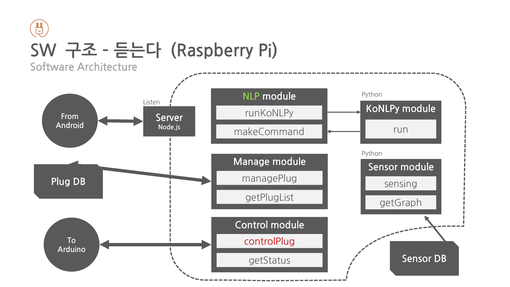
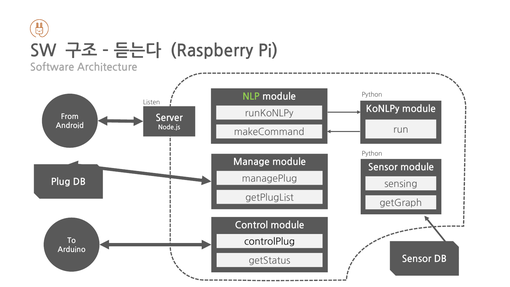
controlPlug colour: red -> black
